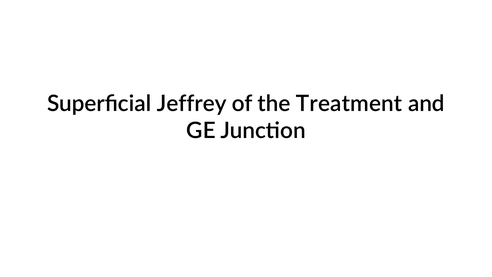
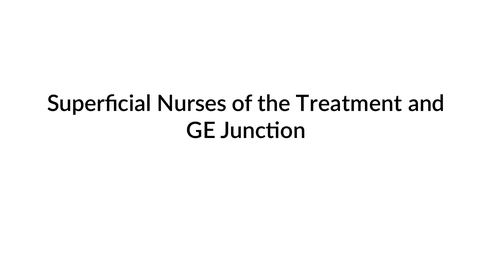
Jeffrey: Jeffrey -> Nurses
